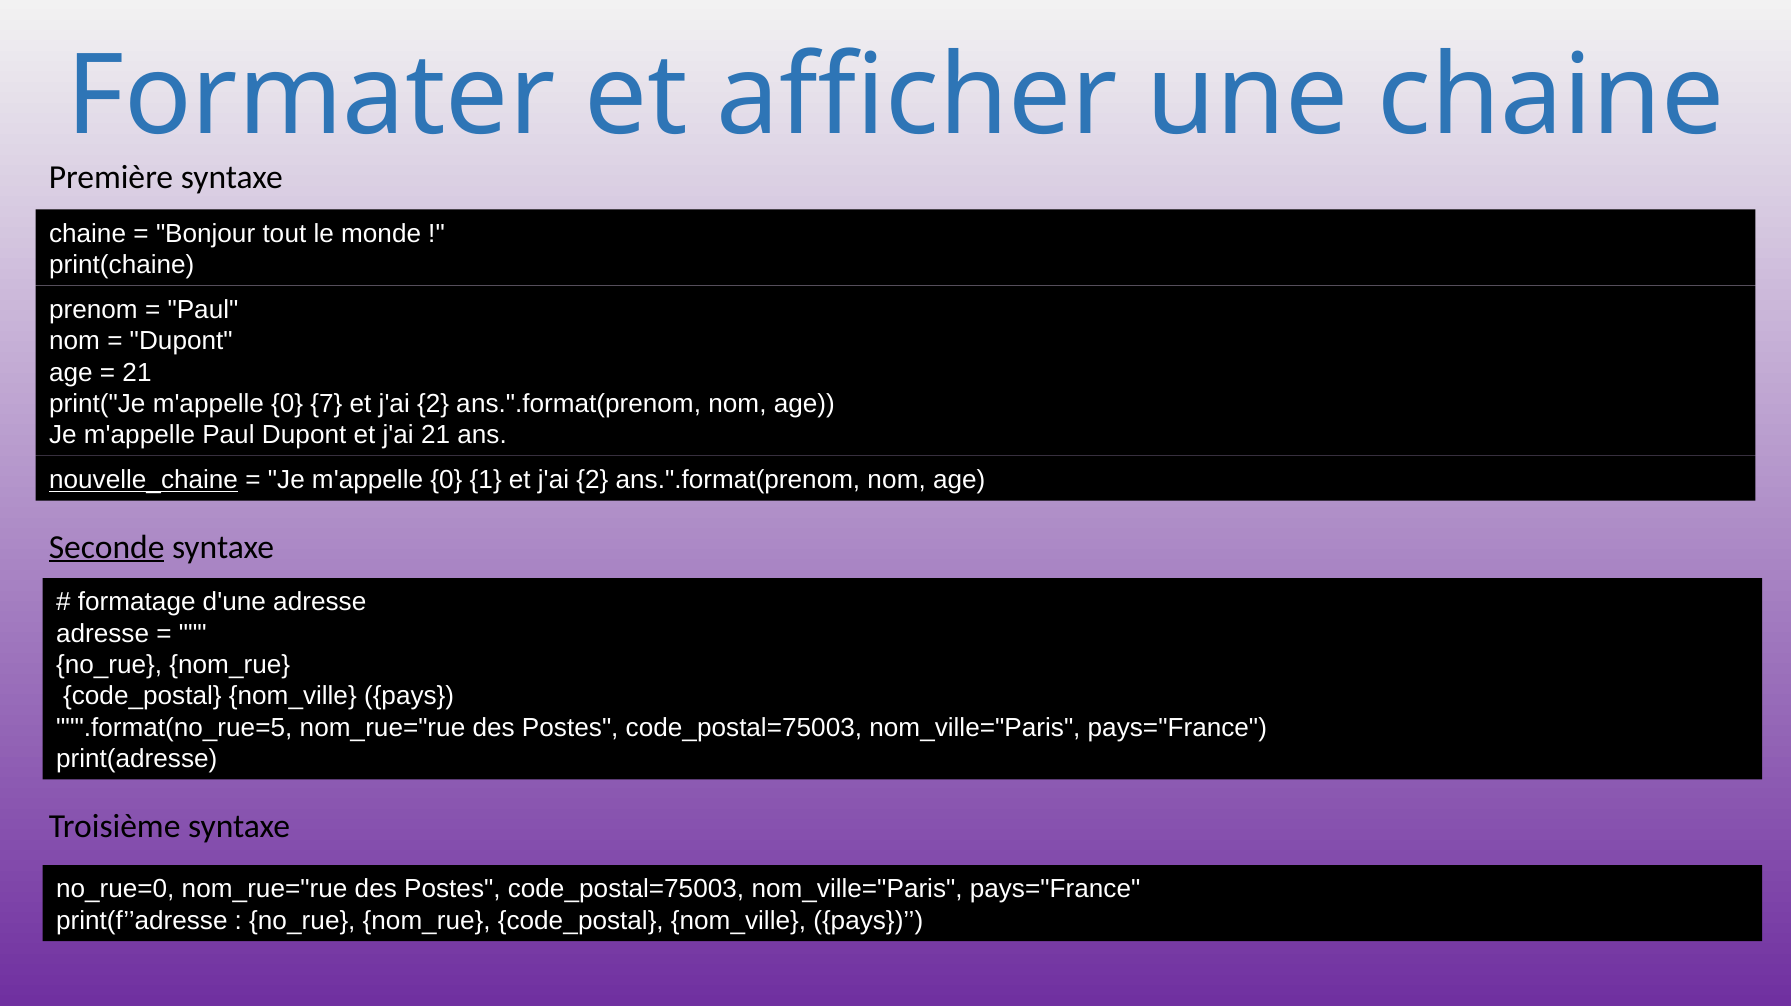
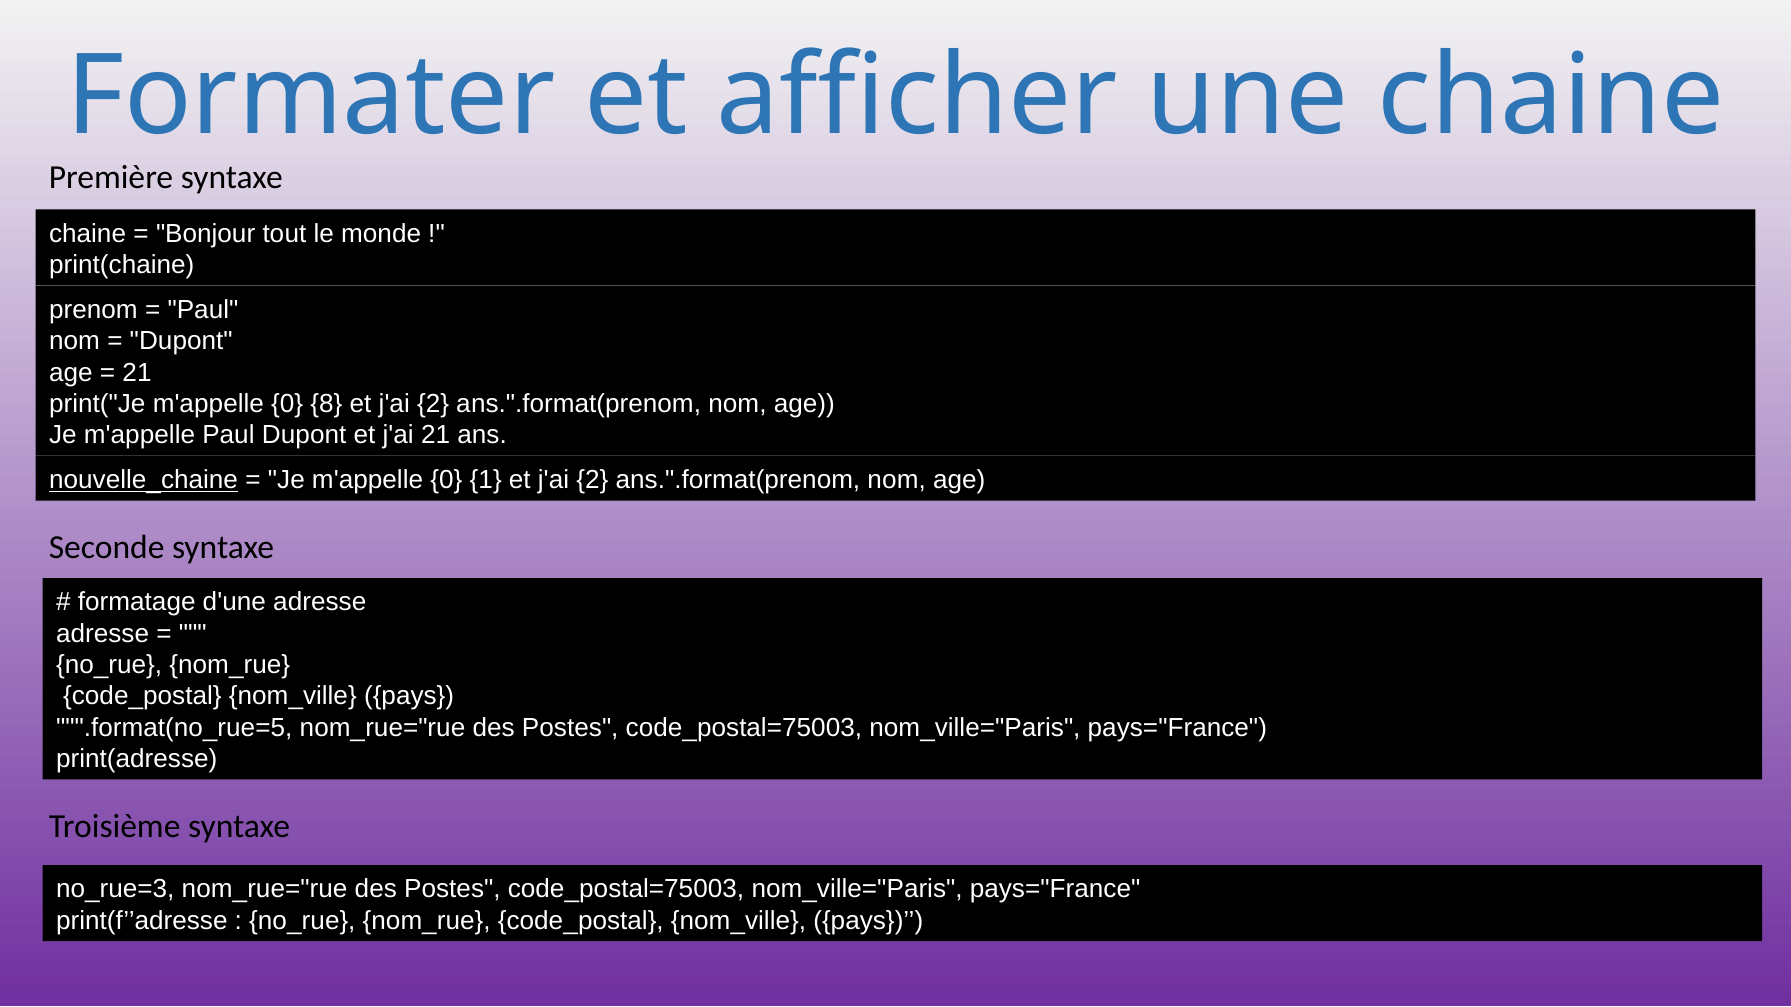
7: 7 -> 8
Seconde underline: present -> none
no_rue=0: no_rue=0 -> no_rue=3
